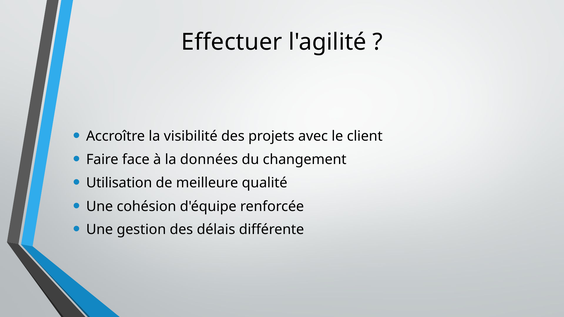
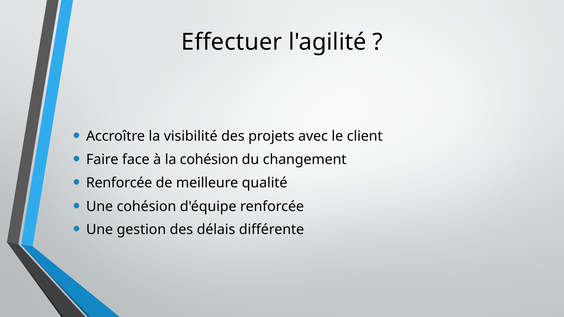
la données: données -> cohésion
Utilisation at (119, 183): Utilisation -> Renforcée
